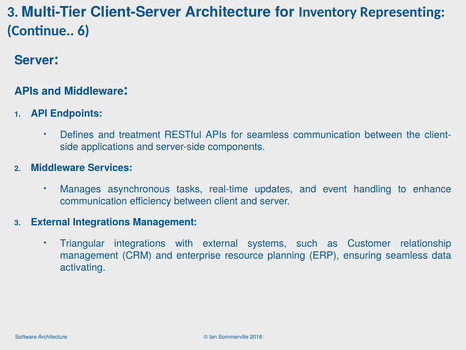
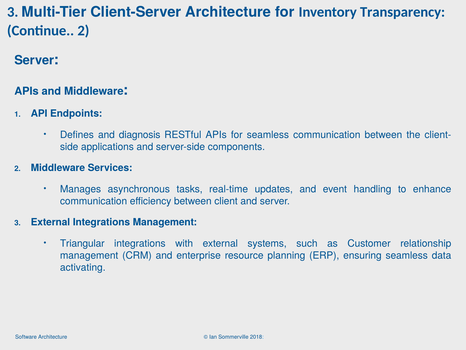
Representing: Representing -> Transparency
Continue 6: 6 -> 2
treatment: treatment -> diagnosis
